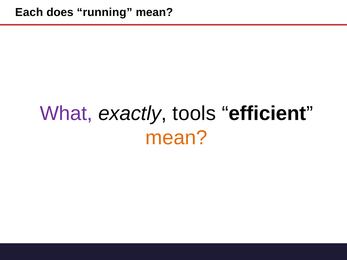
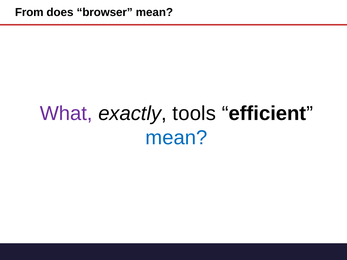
Each: Each -> From
running: running -> browser
mean at (176, 138) colour: orange -> blue
